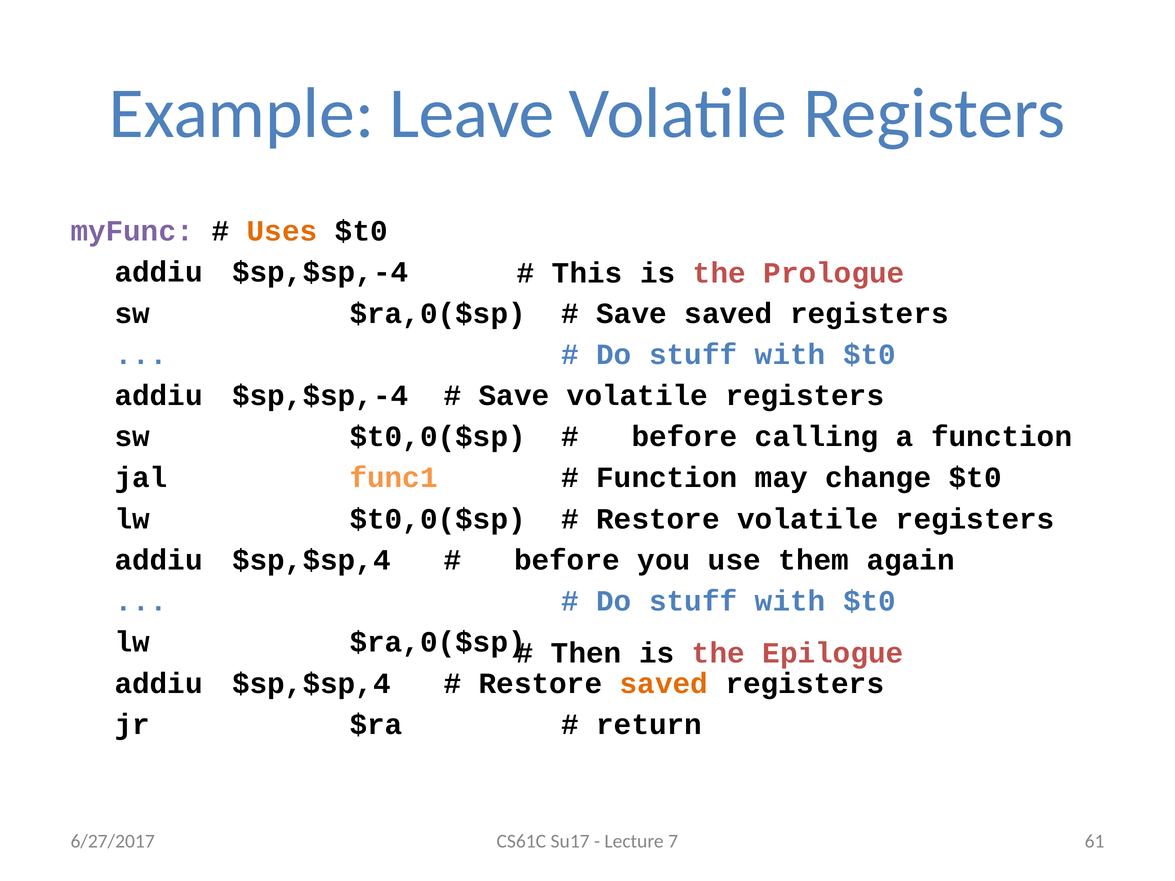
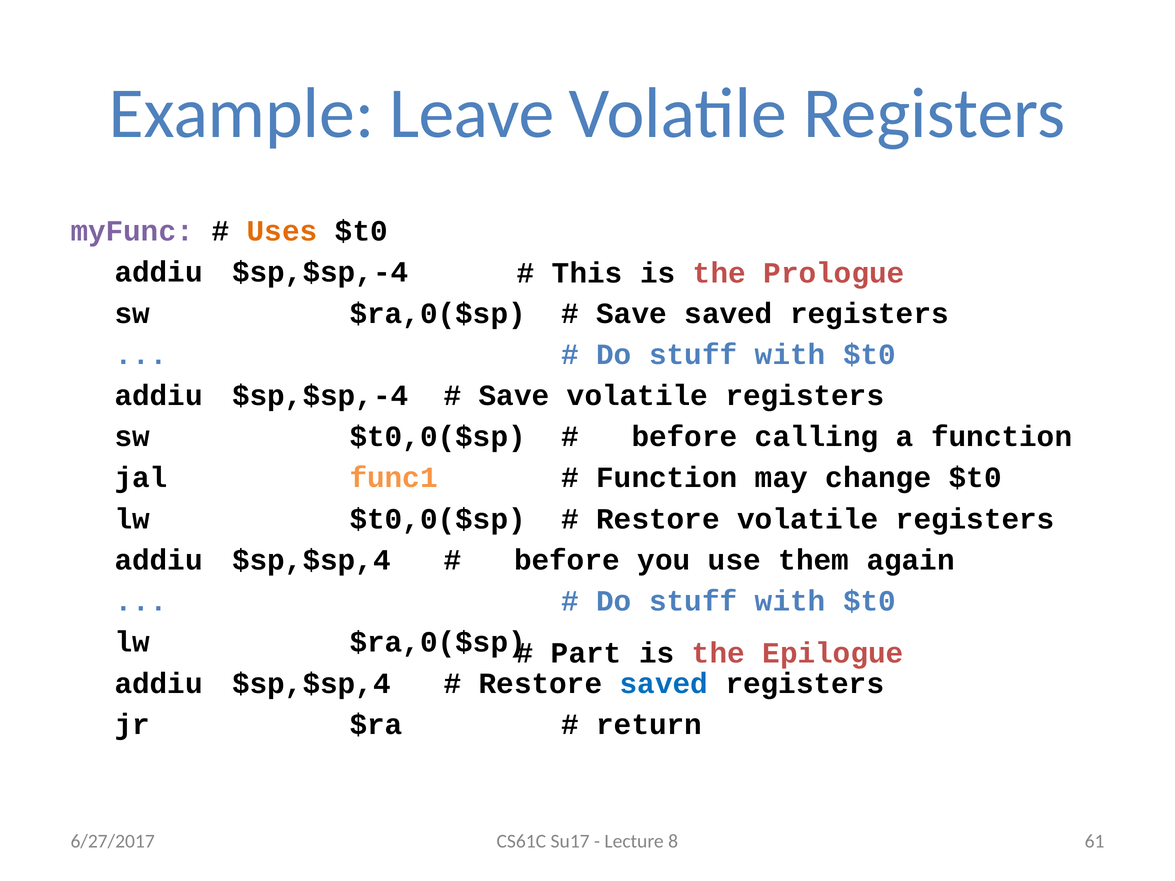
Then: Then -> Part
saved at (664, 684) colour: orange -> blue
7: 7 -> 8
